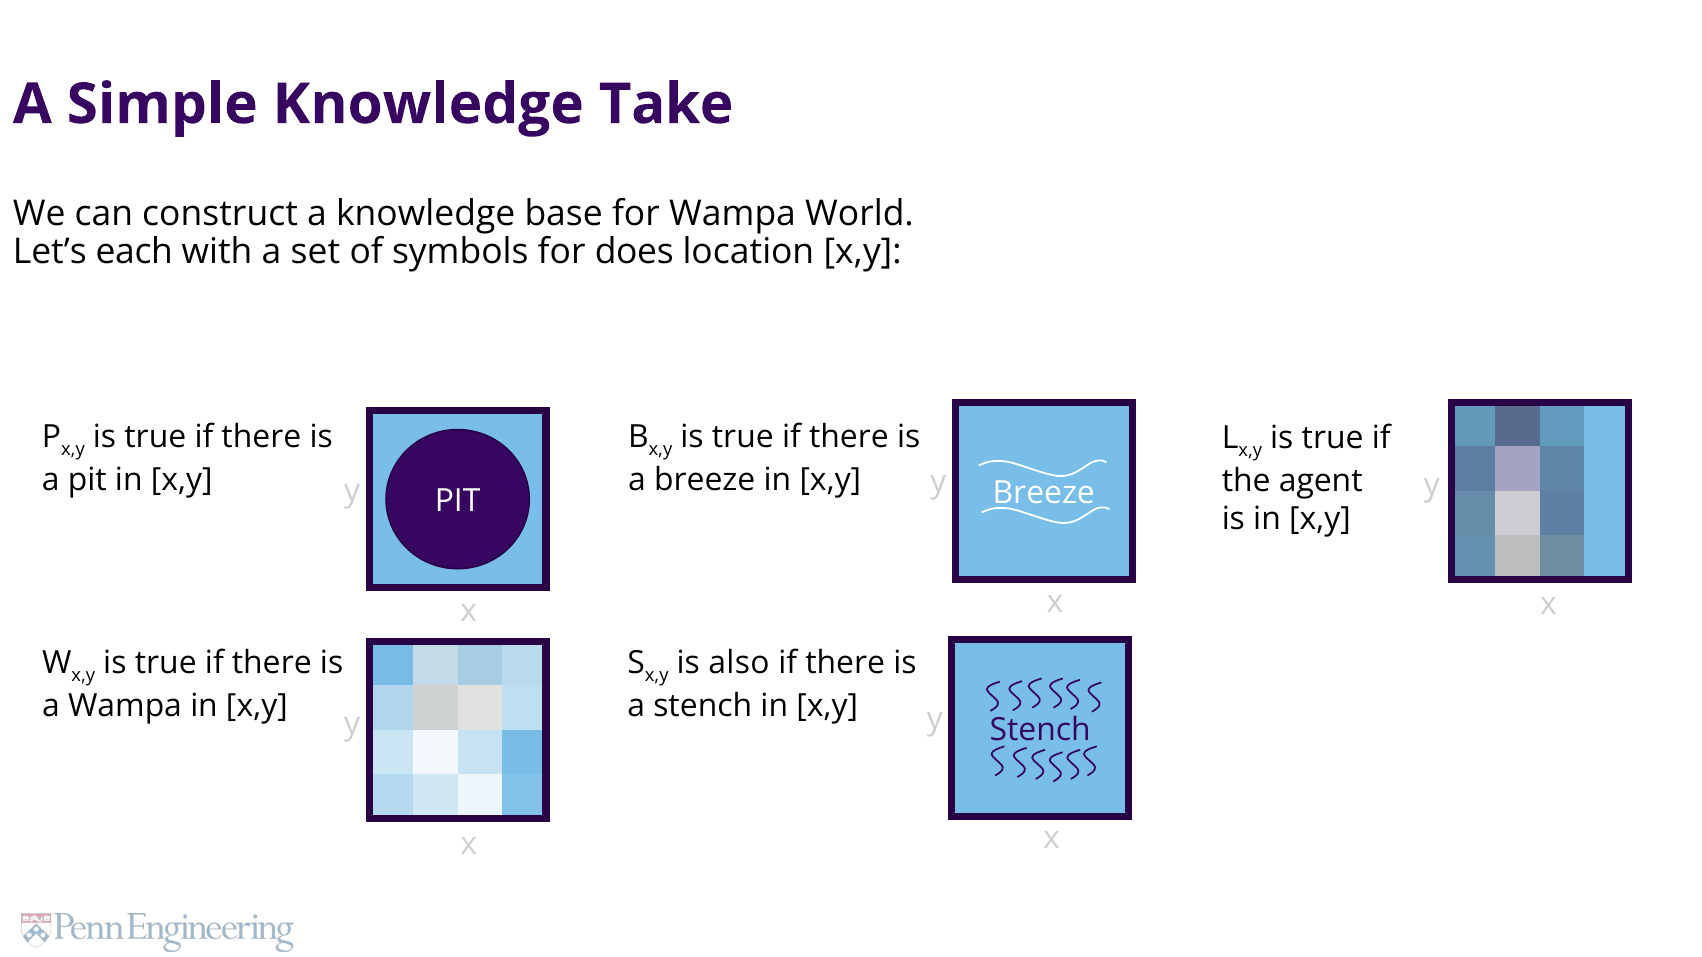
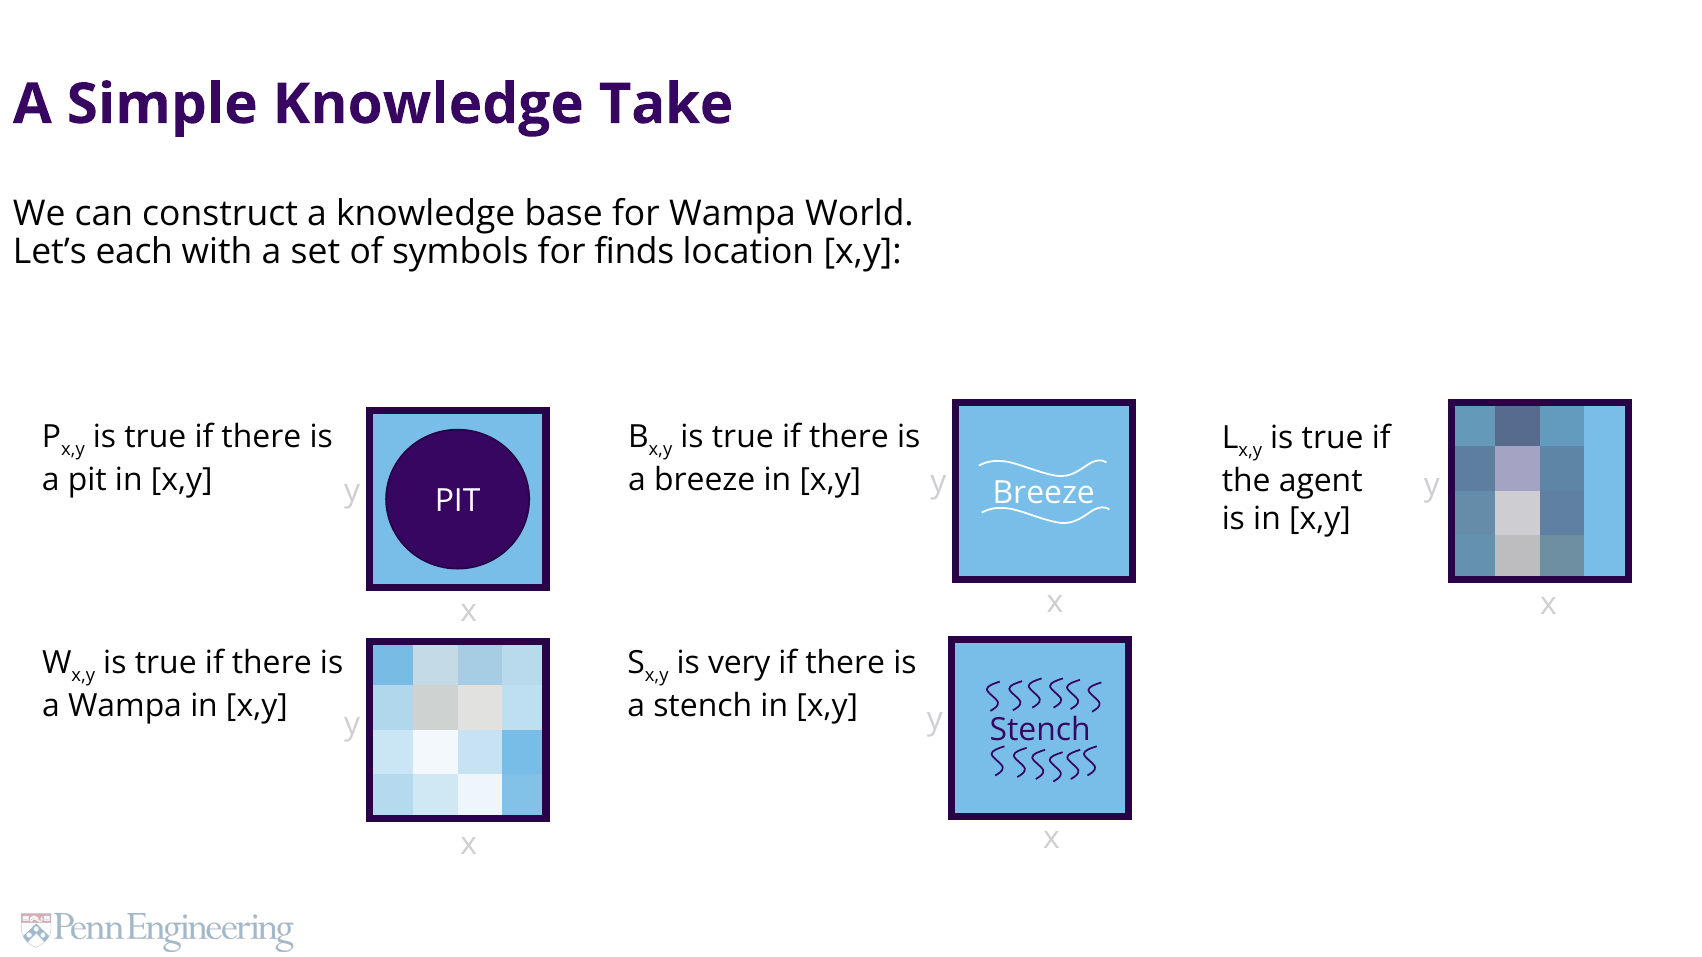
does: does -> finds
also: also -> very
